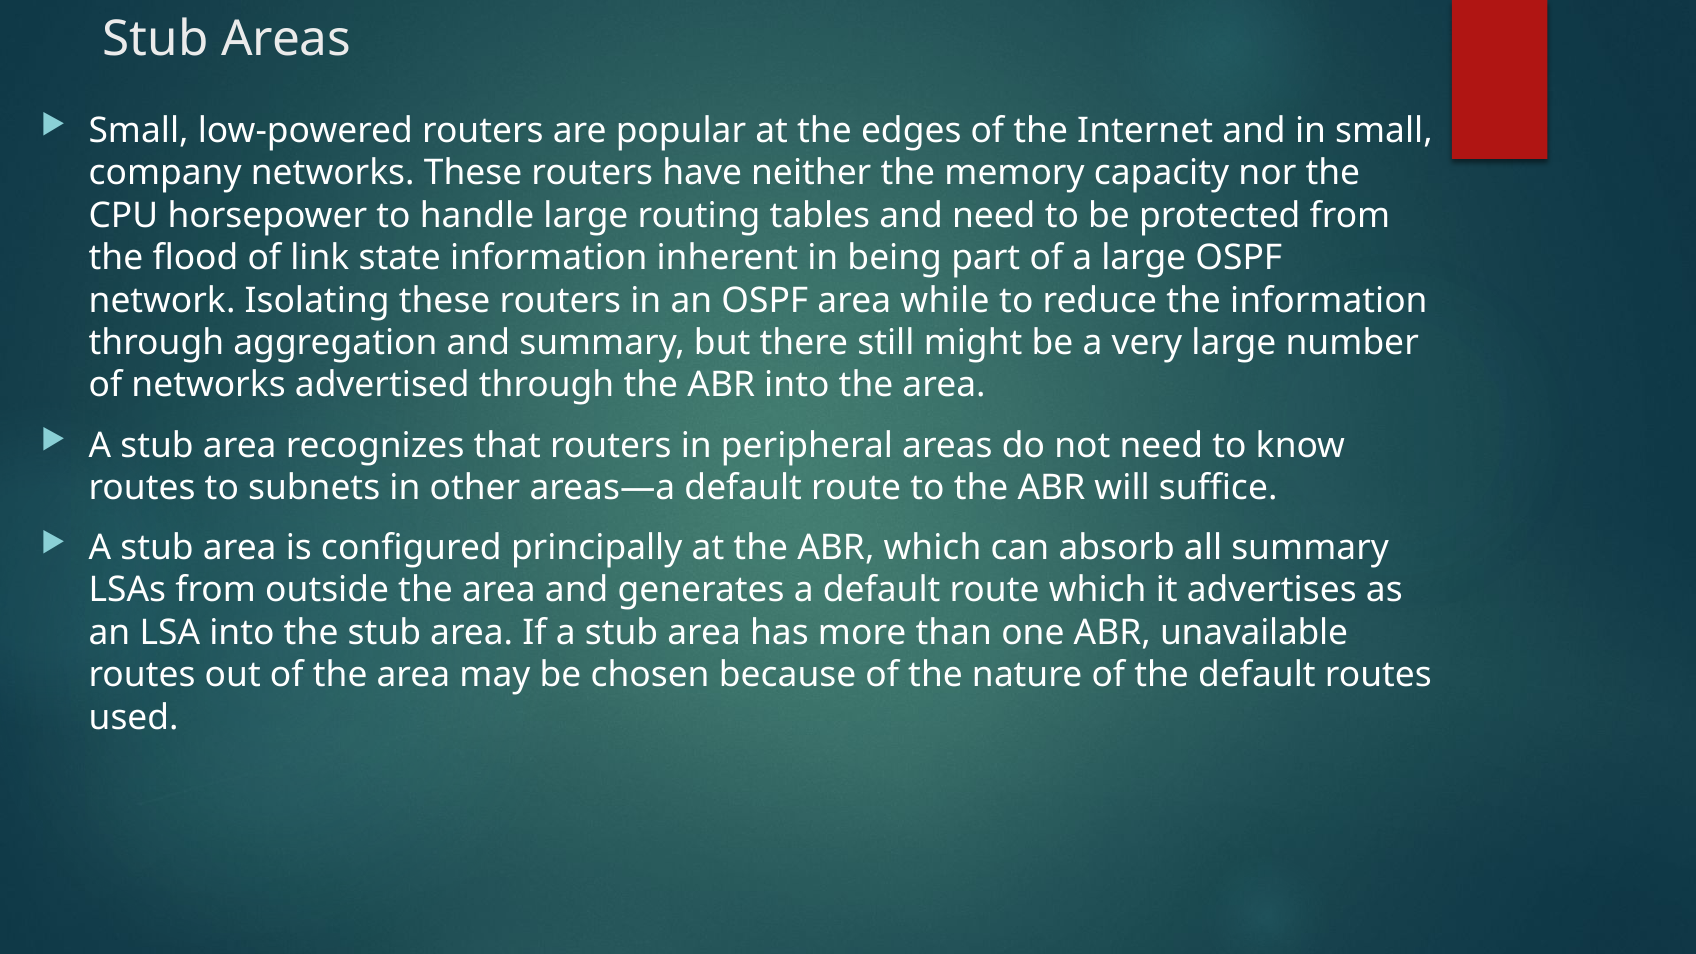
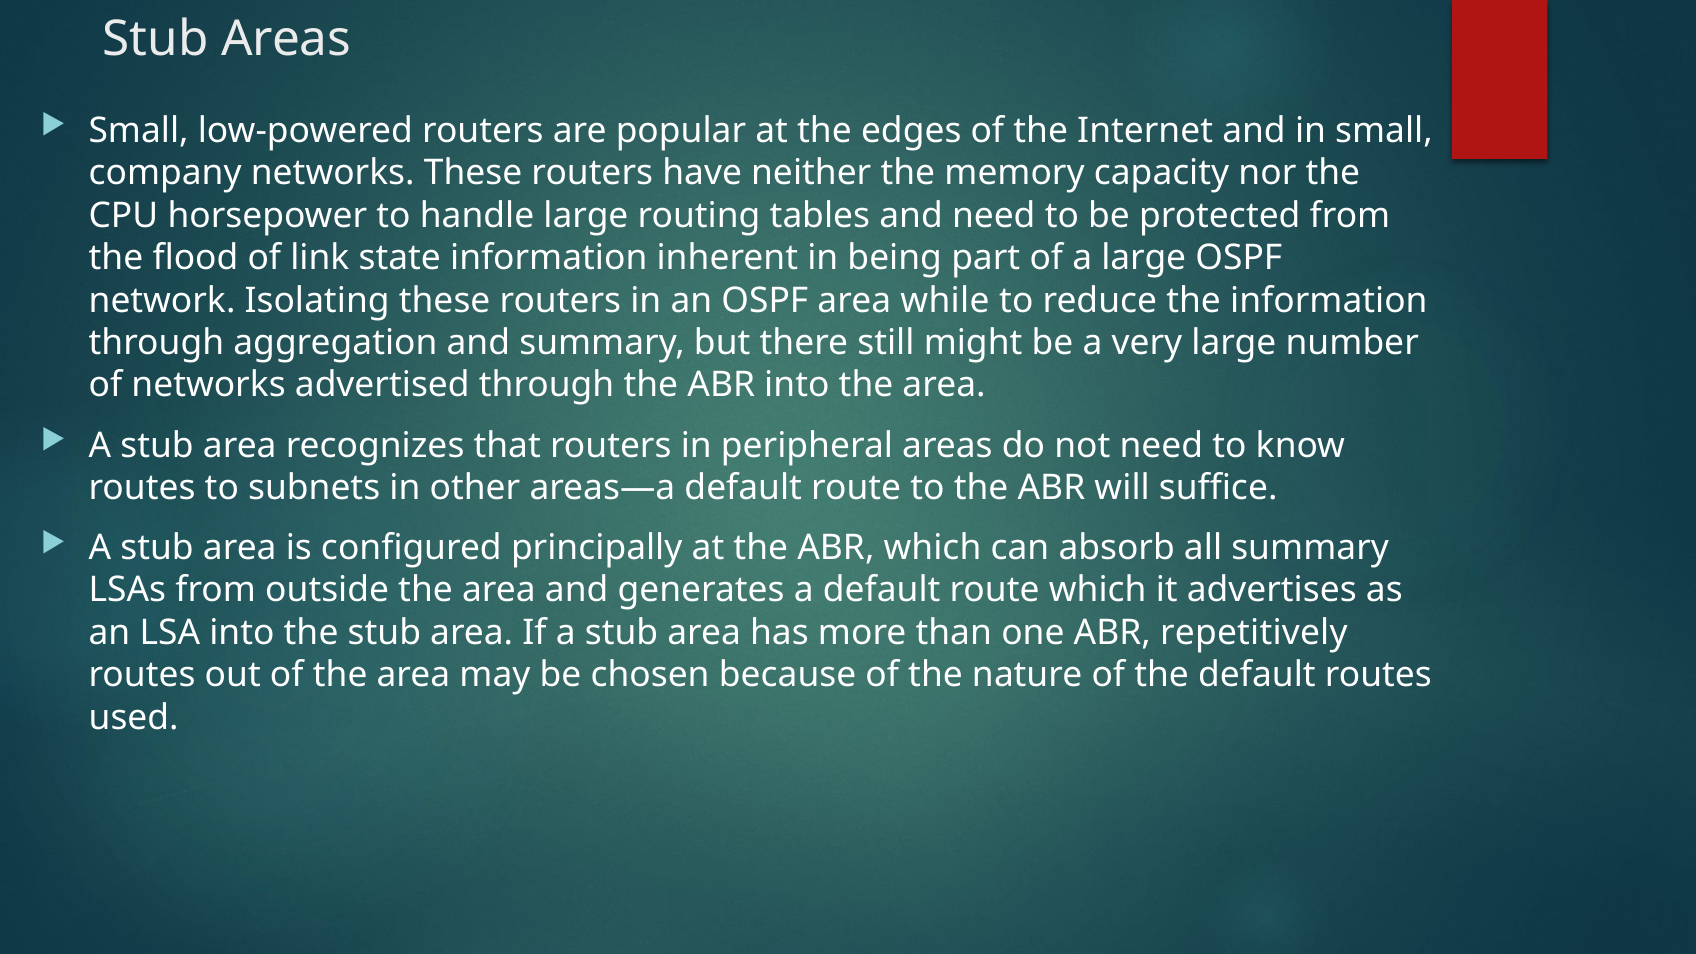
unavailable: unavailable -> repetitively
